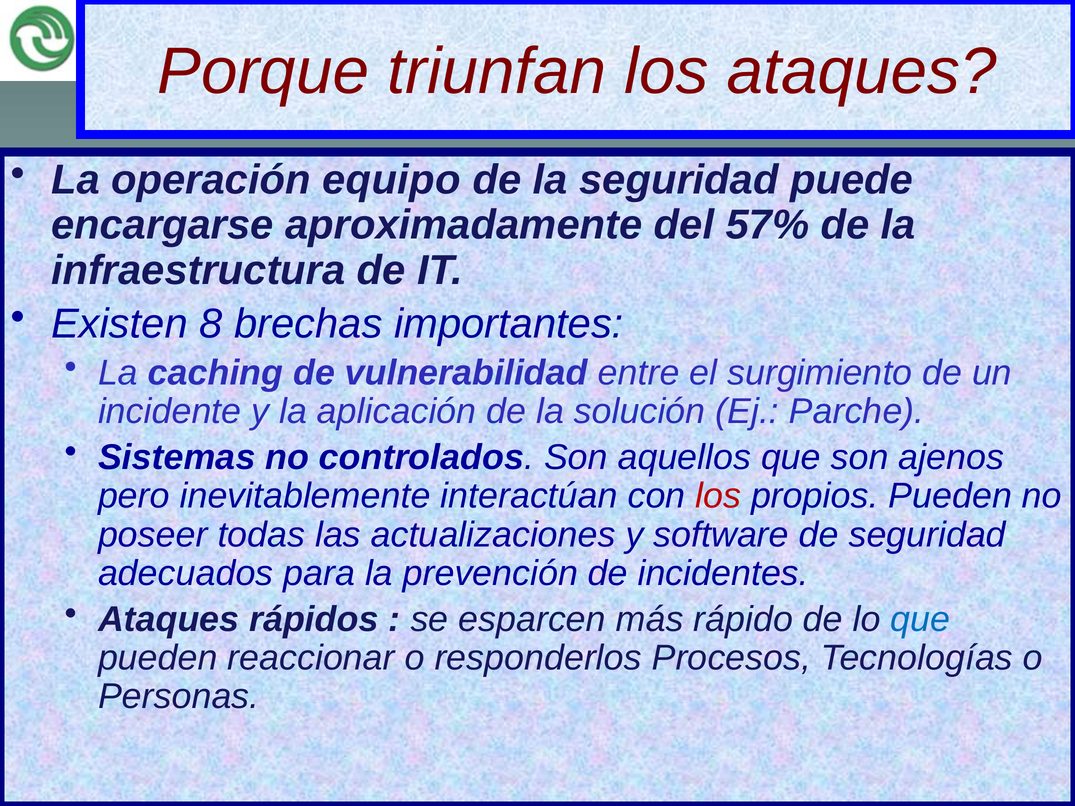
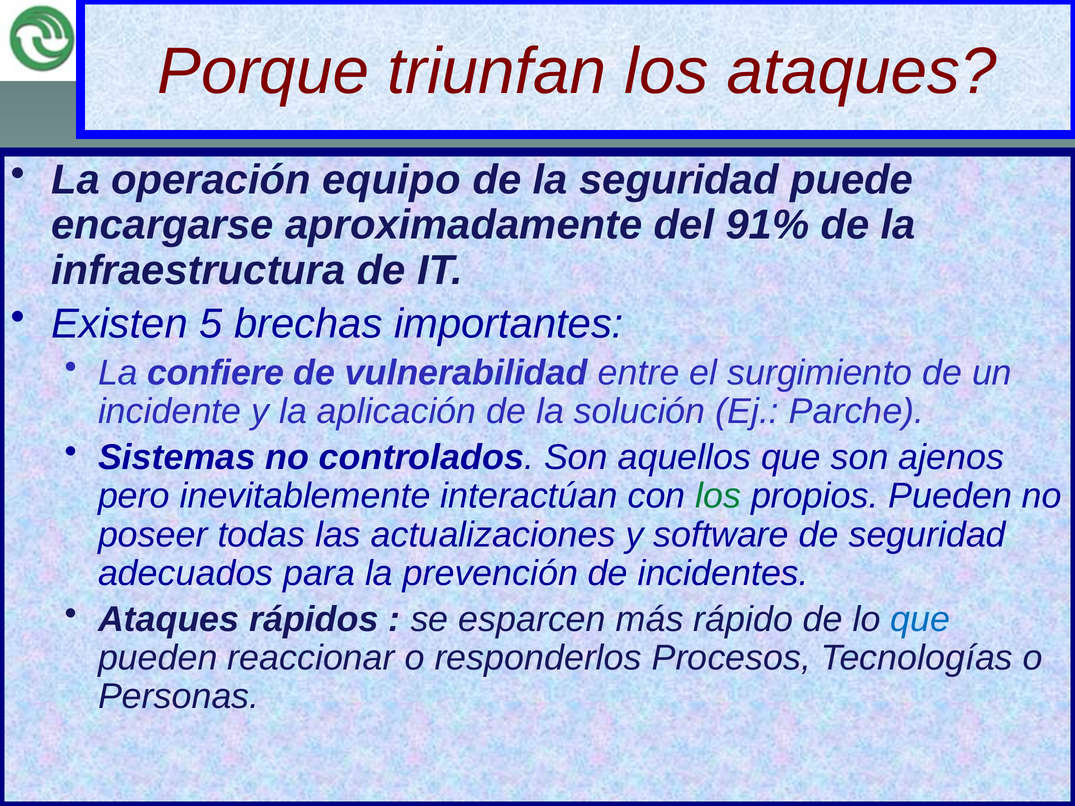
57%: 57% -> 91%
8: 8 -> 5
caching: caching -> confiere
los at (718, 496) colour: red -> green
